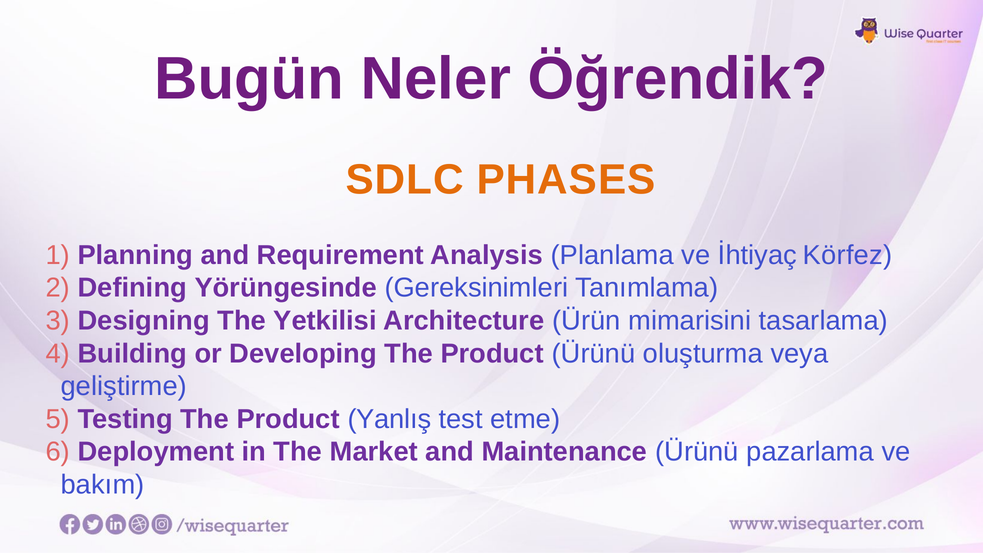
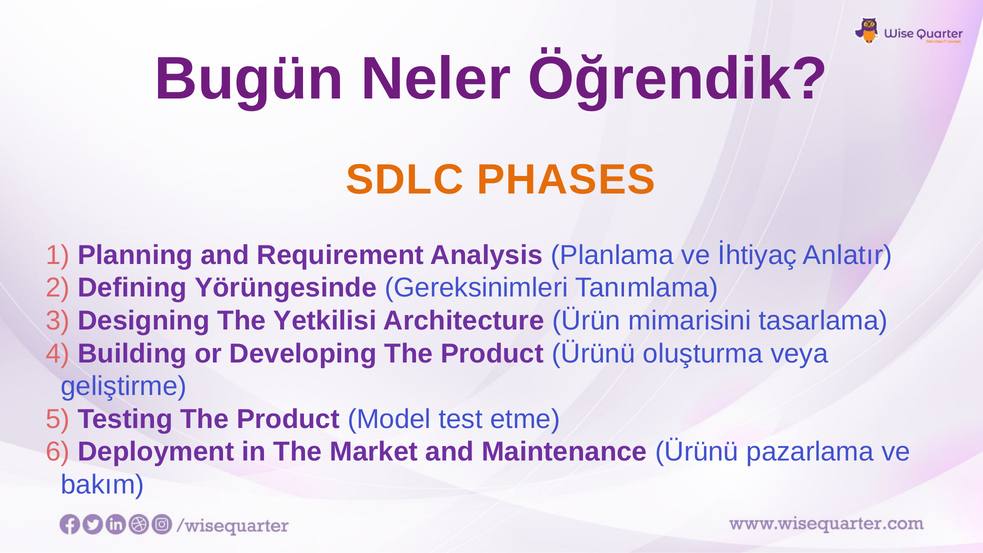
Körfez: Körfez -> Anlatır
Yanlış: Yanlış -> Model
